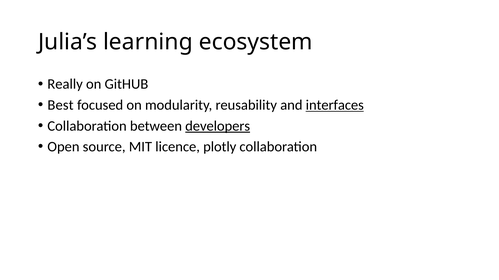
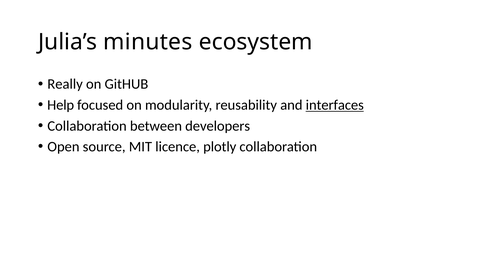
learning: learning -> minutes
Best: Best -> Help
developers underline: present -> none
